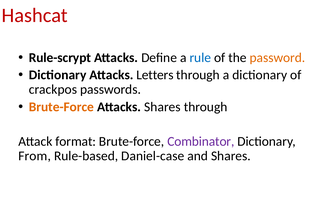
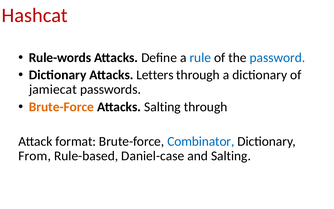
Rule-scrypt: Rule-scrypt -> Rule-words
password colour: orange -> blue
crackpos: crackpos -> jamiecat
Attacks Shares: Shares -> Salting
Combinator colour: purple -> blue
and Shares: Shares -> Salting
